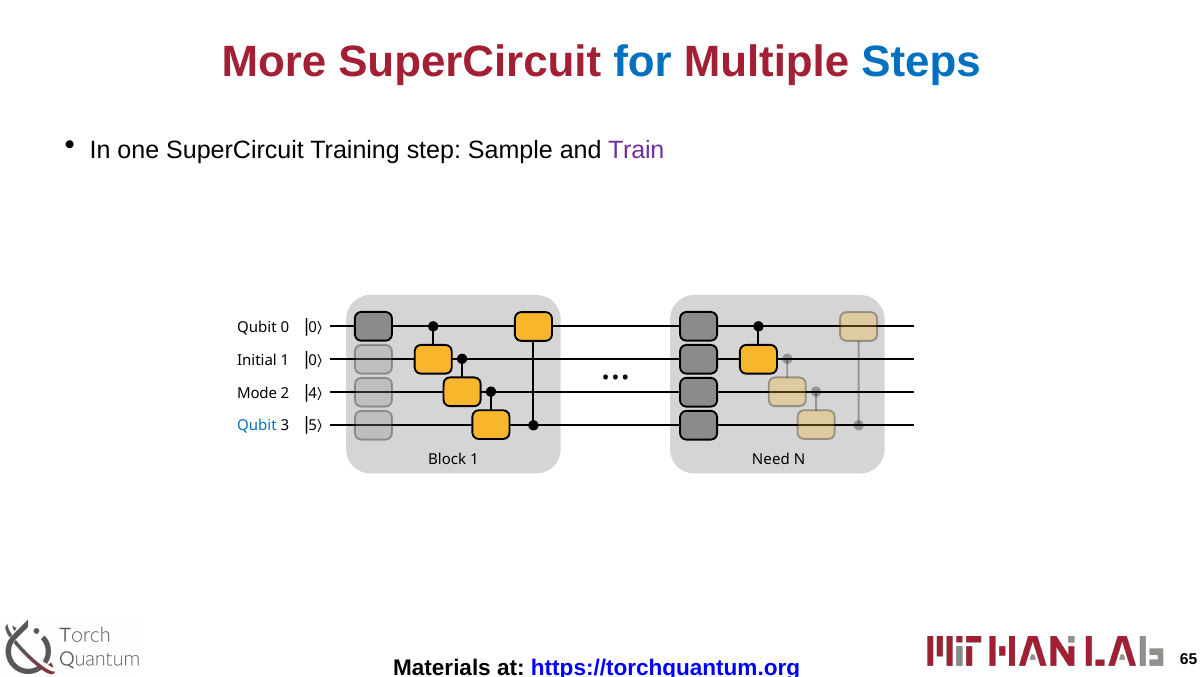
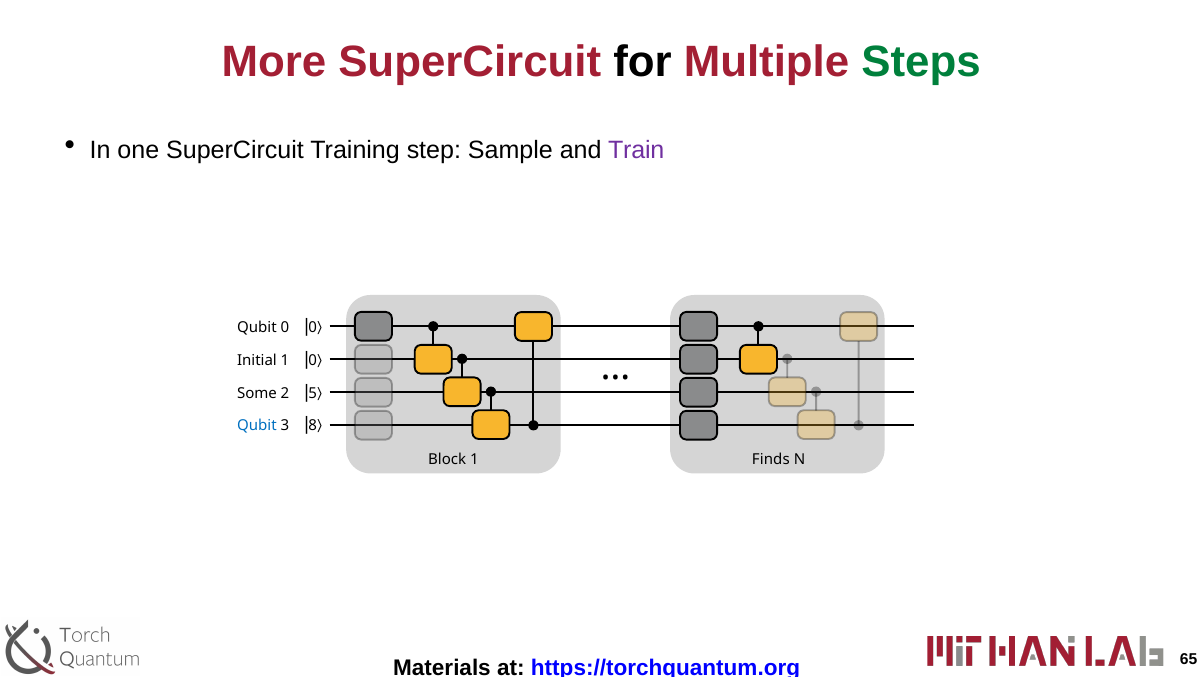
for colour: blue -> black
Steps colour: blue -> green
Mode: Mode -> Some
4: 4 -> 5
5: 5 -> 8
Need: Need -> Finds
